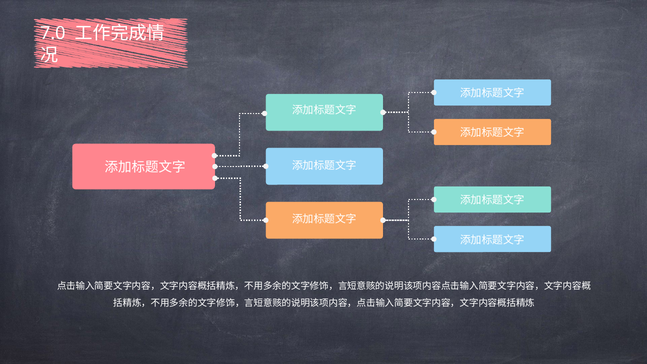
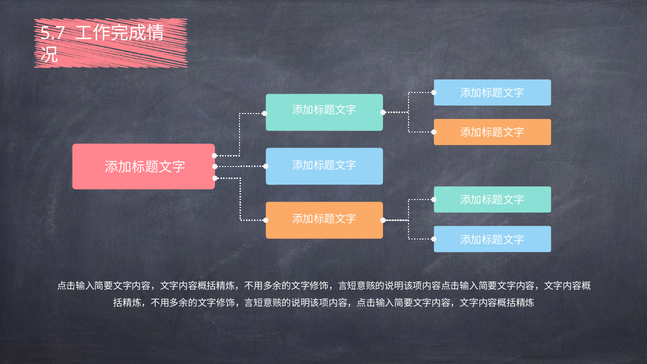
7.0: 7.0 -> 5.7
